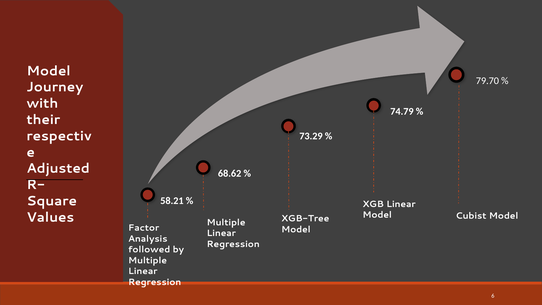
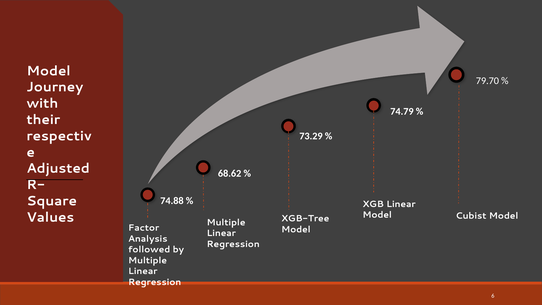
58.21: 58.21 -> 74.88
